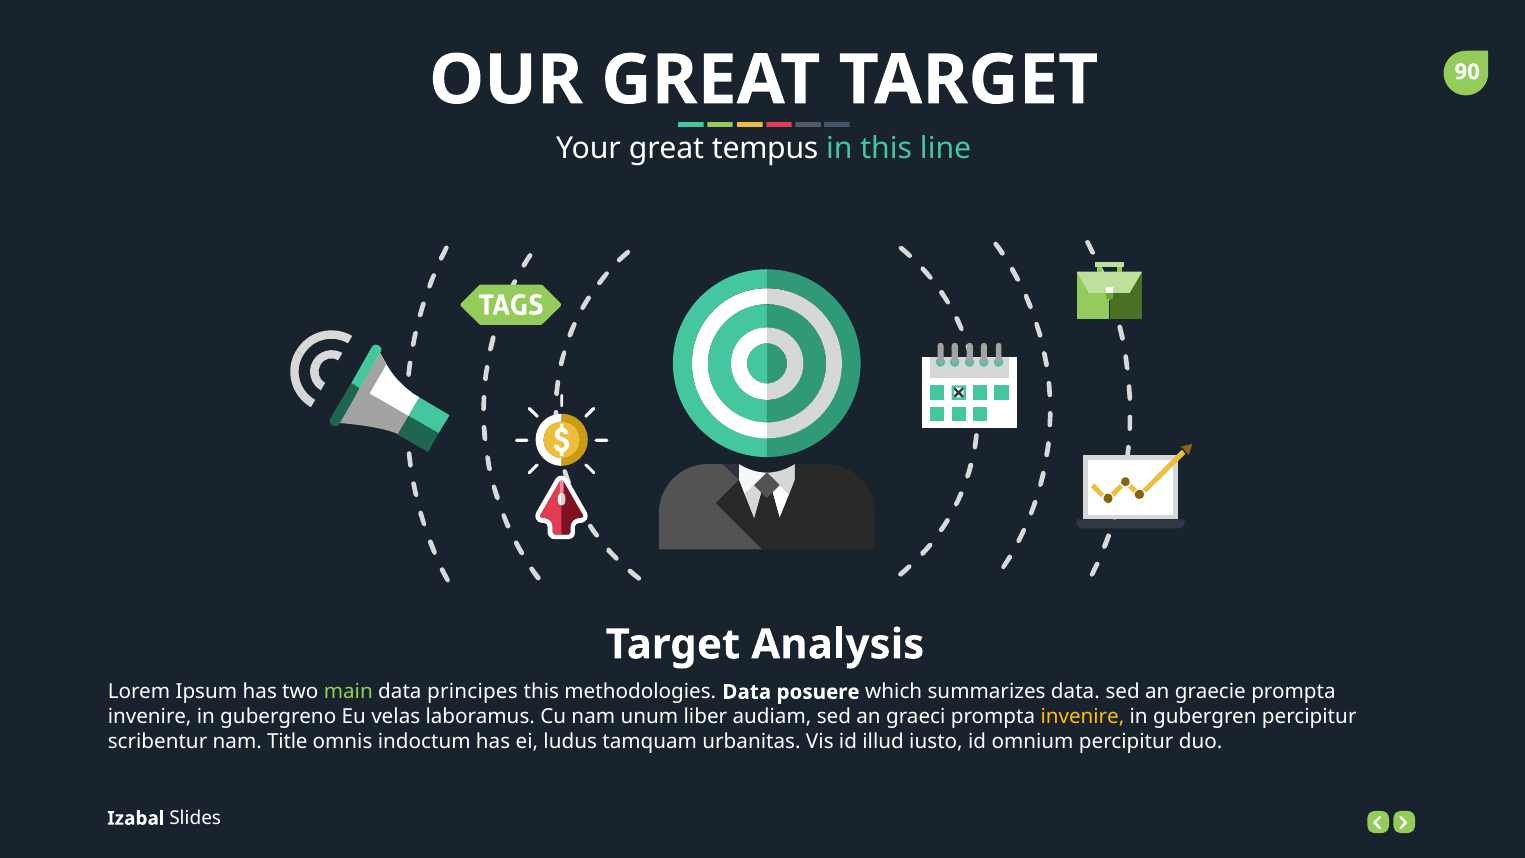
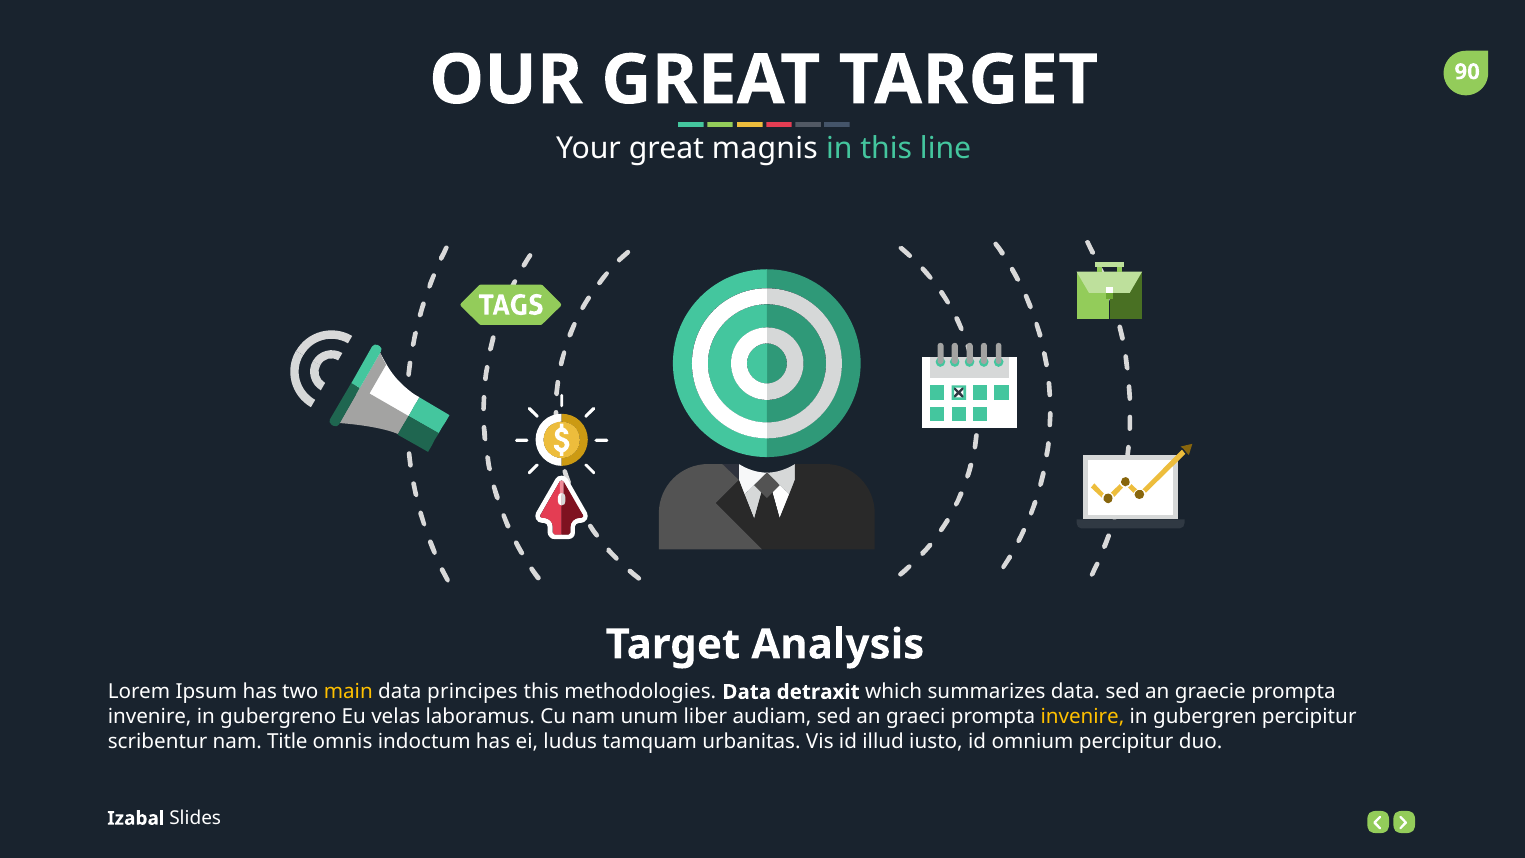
tempus: tempus -> magnis
main colour: light green -> yellow
posuere: posuere -> detraxit
